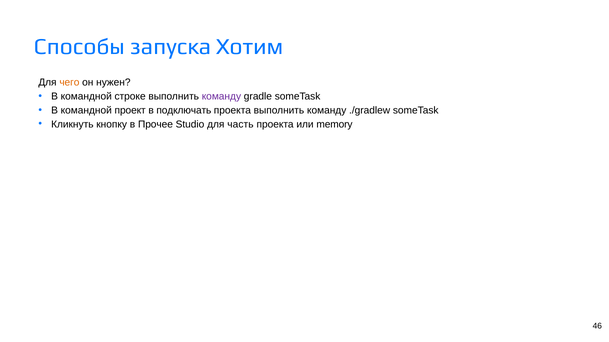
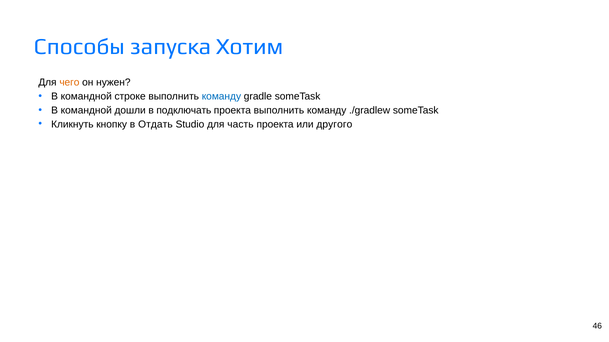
команду at (221, 96) colour: purple -> blue
проект: проект -> дошли
Прочее: Прочее -> Отдать
memory: memory -> другого
